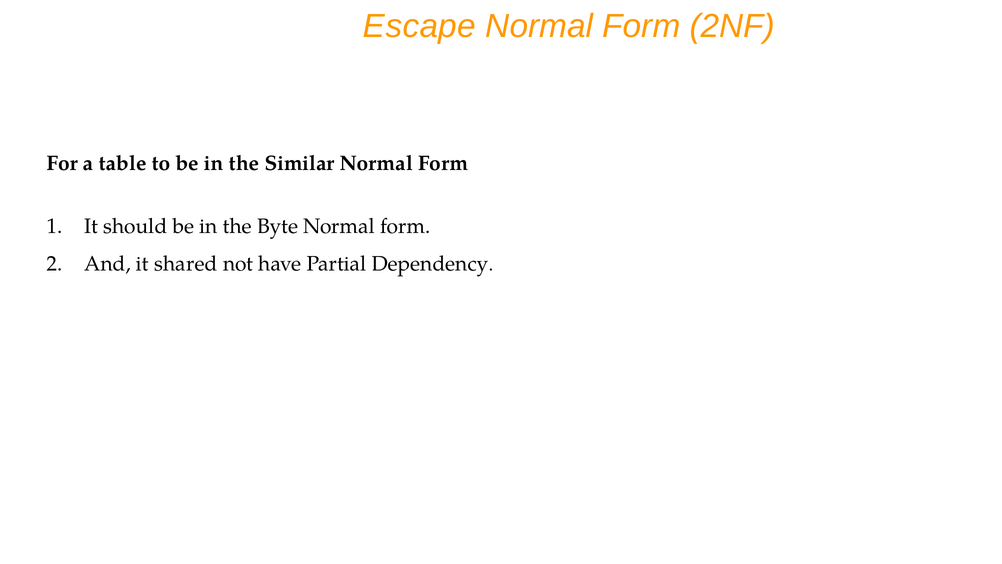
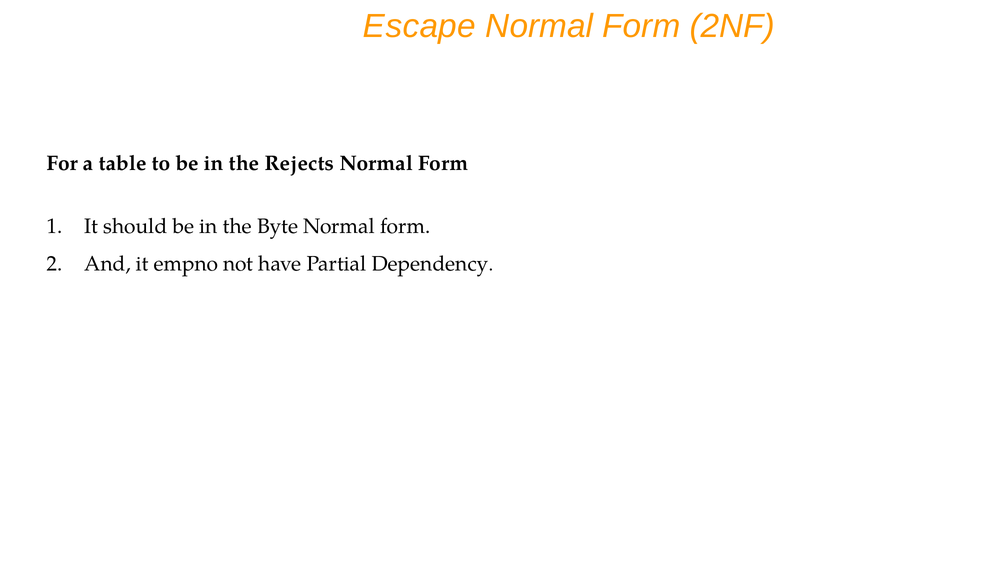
Similar: Similar -> Rejects
shared: shared -> empno
